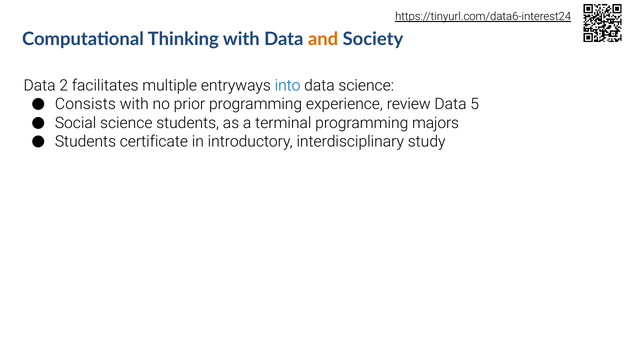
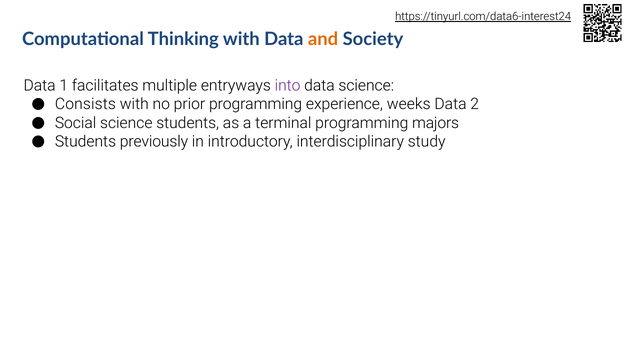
2: 2 -> 1
into colour: blue -> purple
review: review -> weeks
5: 5 -> 2
certificate: certificate -> previously
